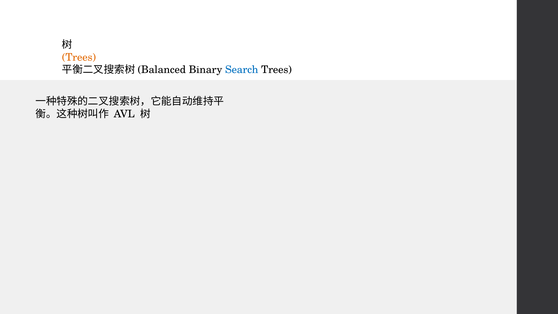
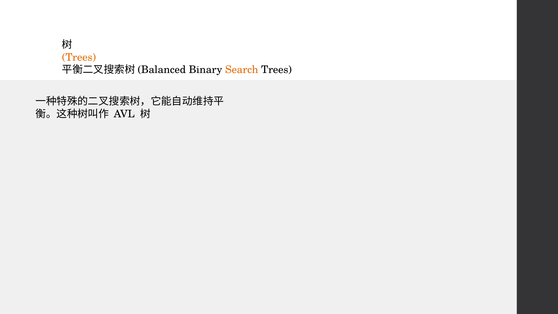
Search colour: blue -> orange
